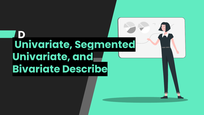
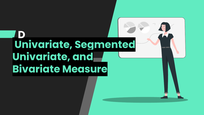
Describe: Describe -> Measure
